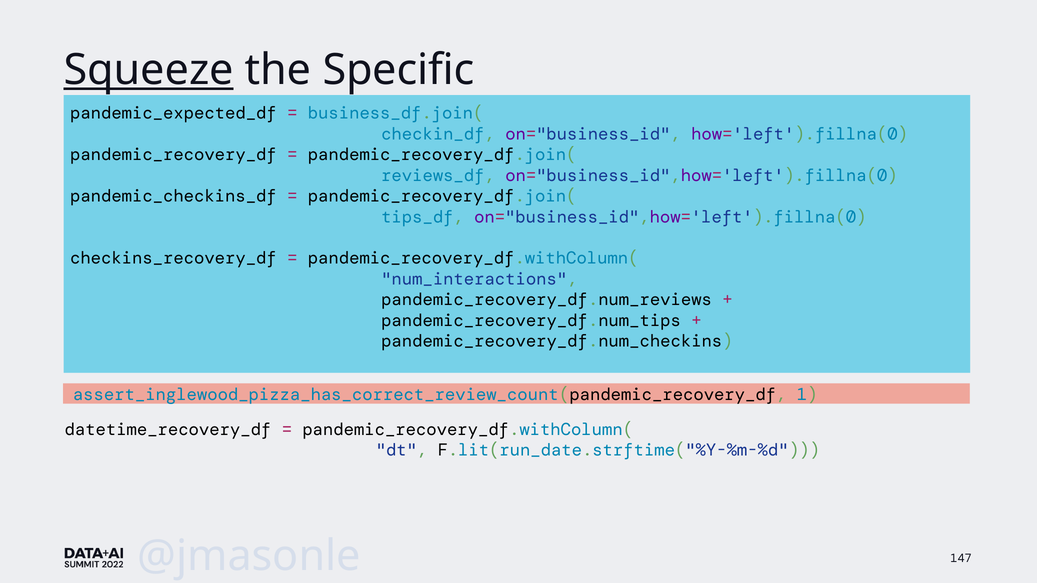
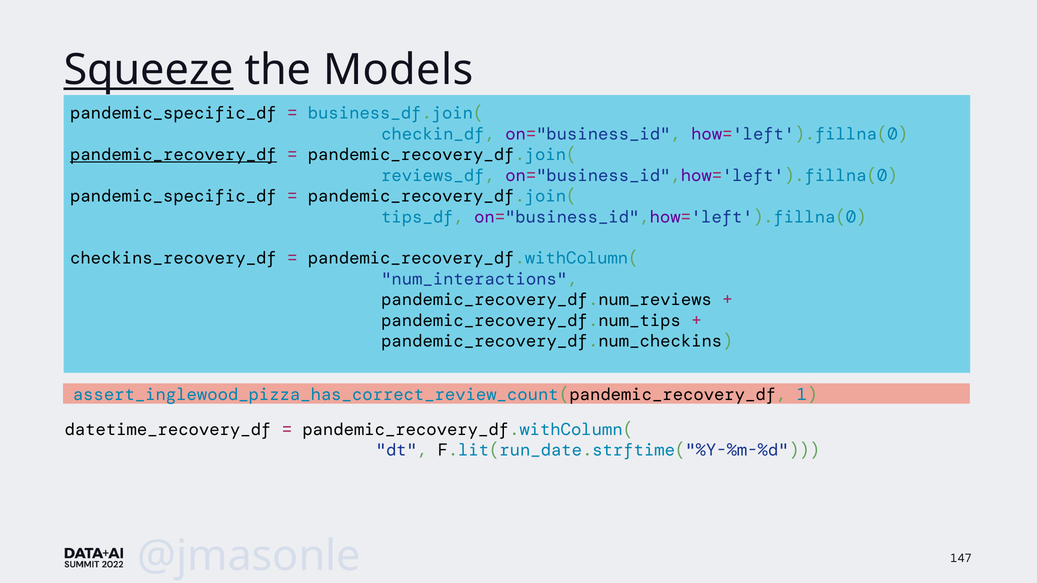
Specific: Specific -> Models
pandemic_expected_df at (173, 113): pandemic_expected_df -> pandemic_specific_df
pandemic_recovery_df underline: none -> present
pandemic_checkins_df at (173, 196): pandemic_checkins_df -> pandemic_specific_df
